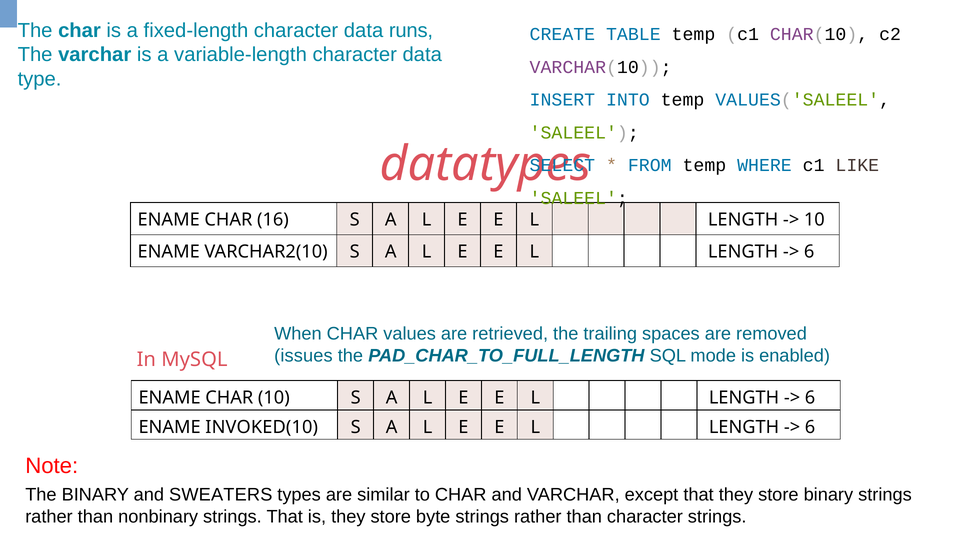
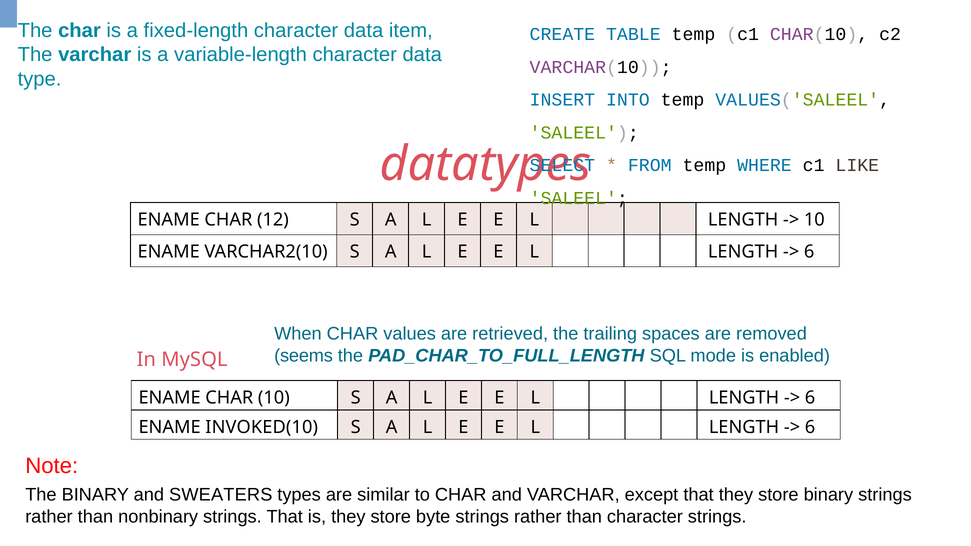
runs: runs -> item
16: 16 -> 12
issues: issues -> seems
